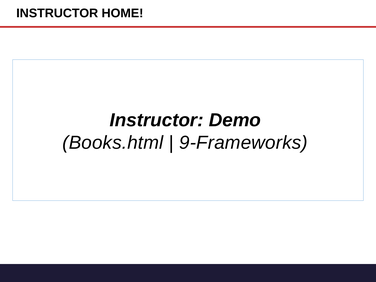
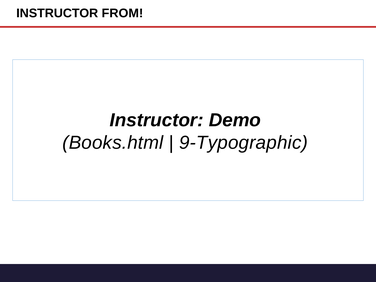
HOME: HOME -> FROM
9-Frameworks: 9-Frameworks -> 9-Typographic
